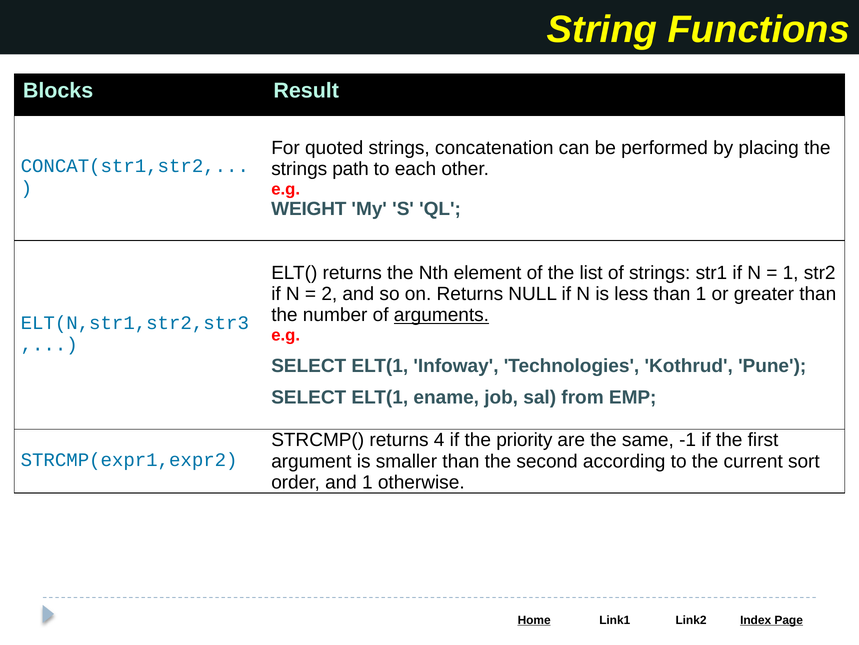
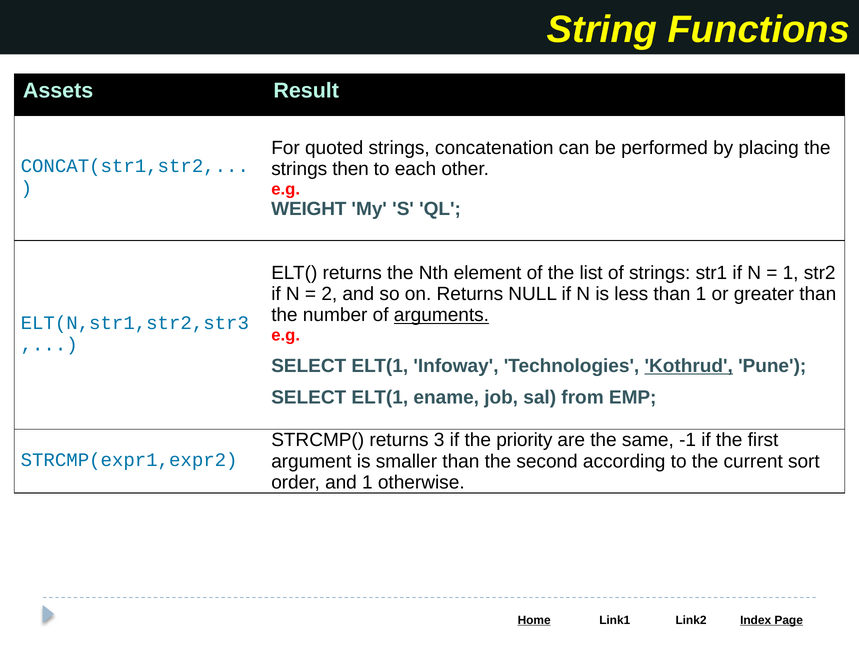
Blocks: Blocks -> Assets
path: path -> then
Kothrud underline: none -> present
4: 4 -> 3
